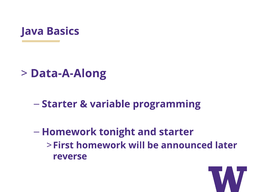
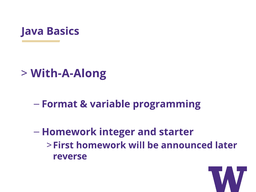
Data-A-Along: Data-A-Along -> With-A-Along
Starter at (59, 104): Starter -> Format
tonight: tonight -> integer
